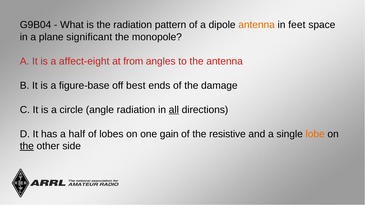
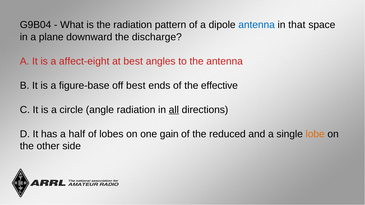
antenna at (257, 25) colour: orange -> blue
feet: feet -> that
significant: significant -> downward
monopole: monopole -> discharge
at from: from -> best
damage: damage -> effective
resistive: resistive -> reduced
the at (27, 146) underline: present -> none
